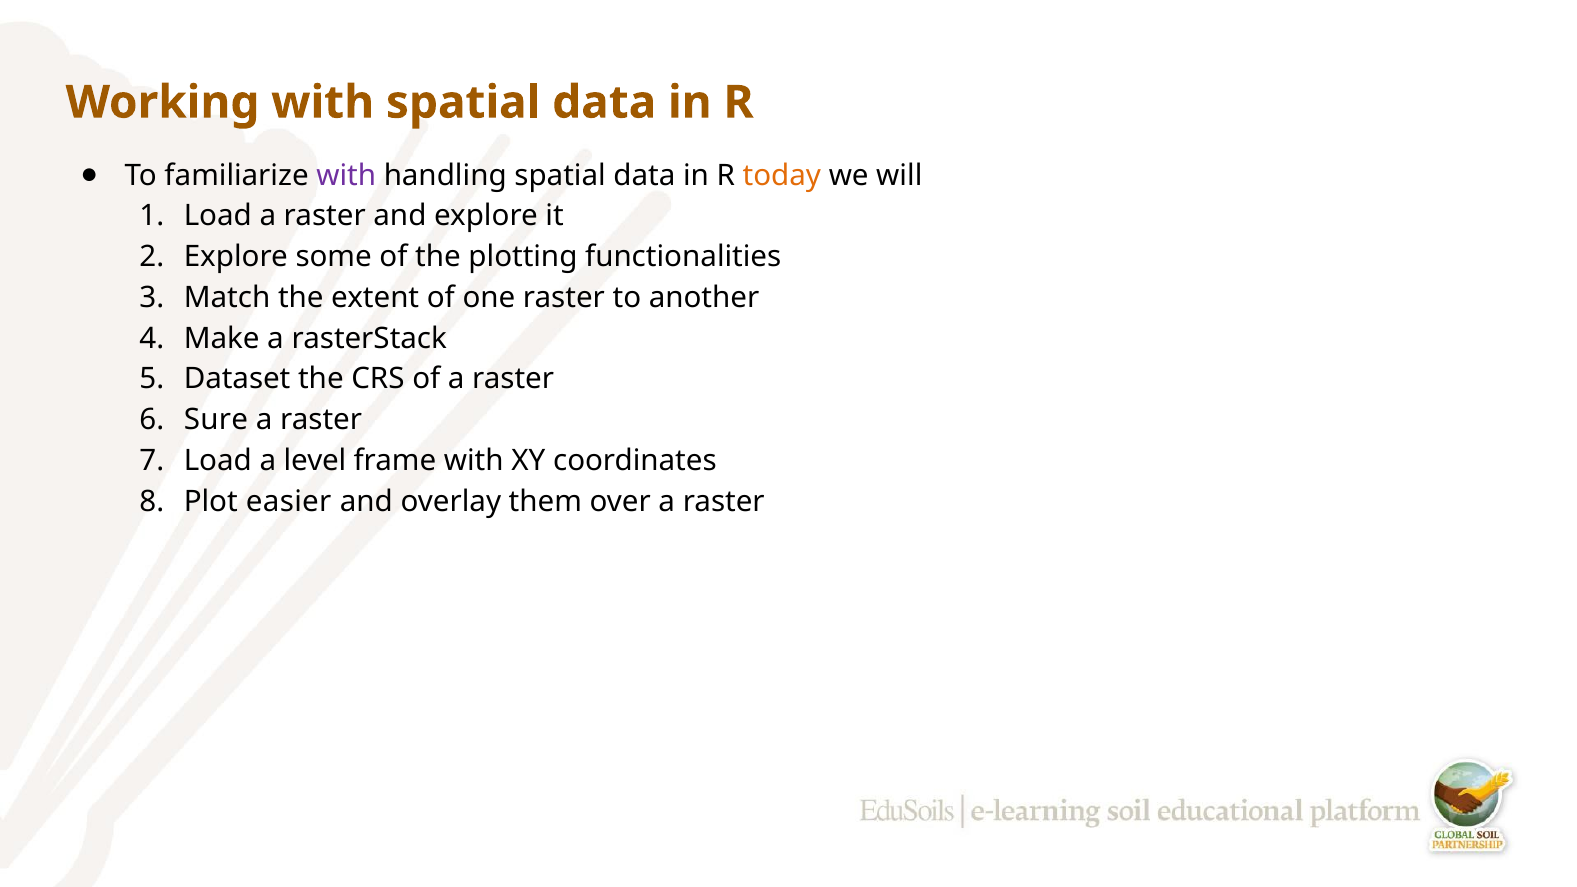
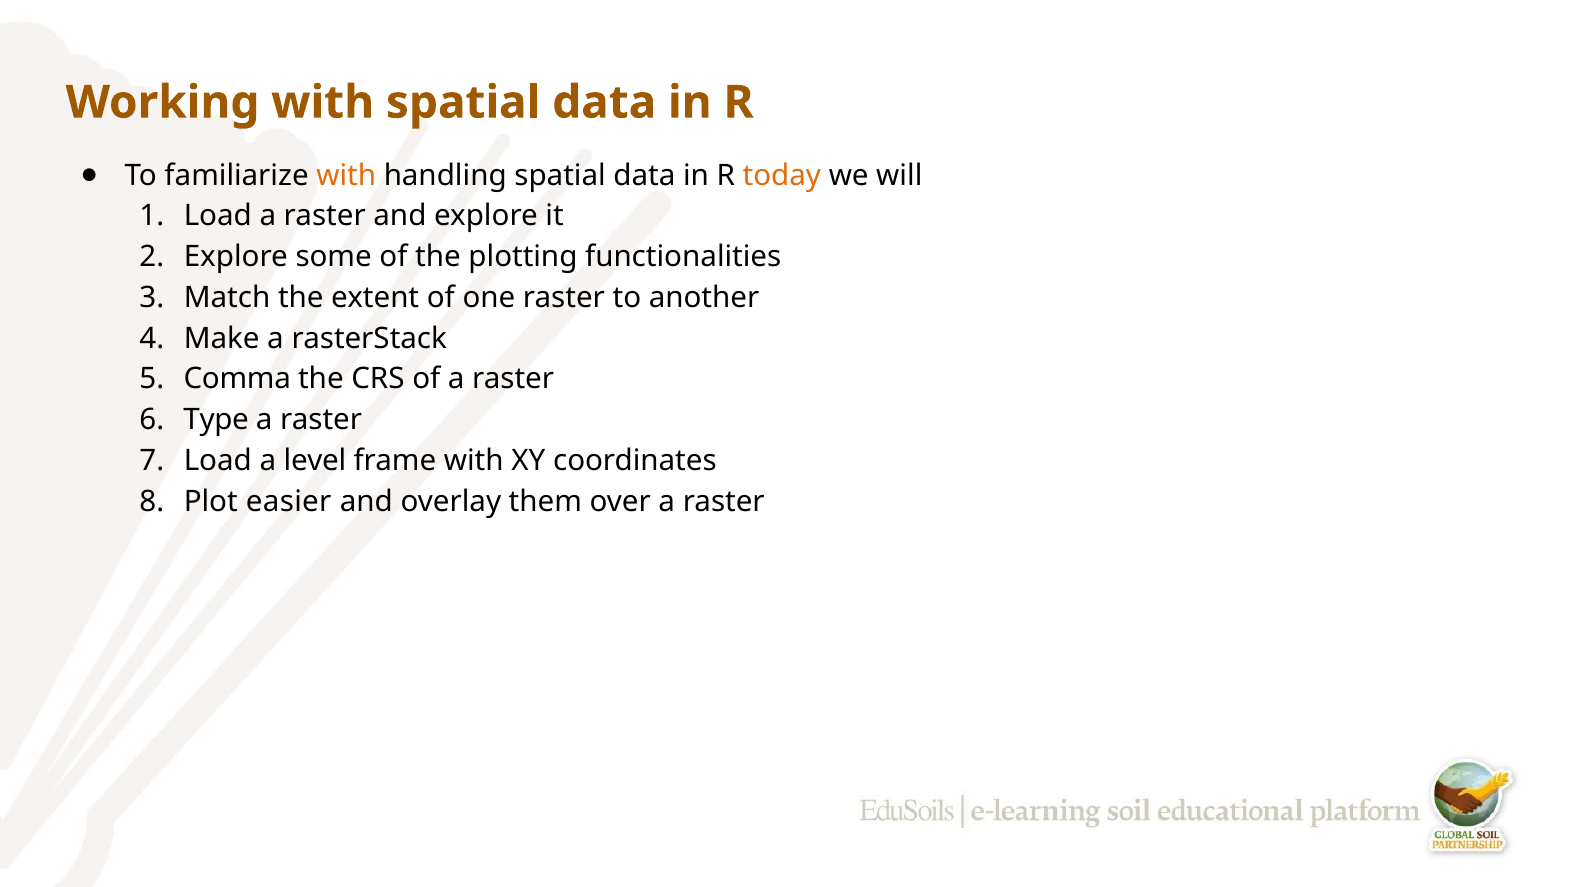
with at (346, 175) colour: purple -> orange
Dataset: Dataset -> Comma
Sure: Sure -> Type
